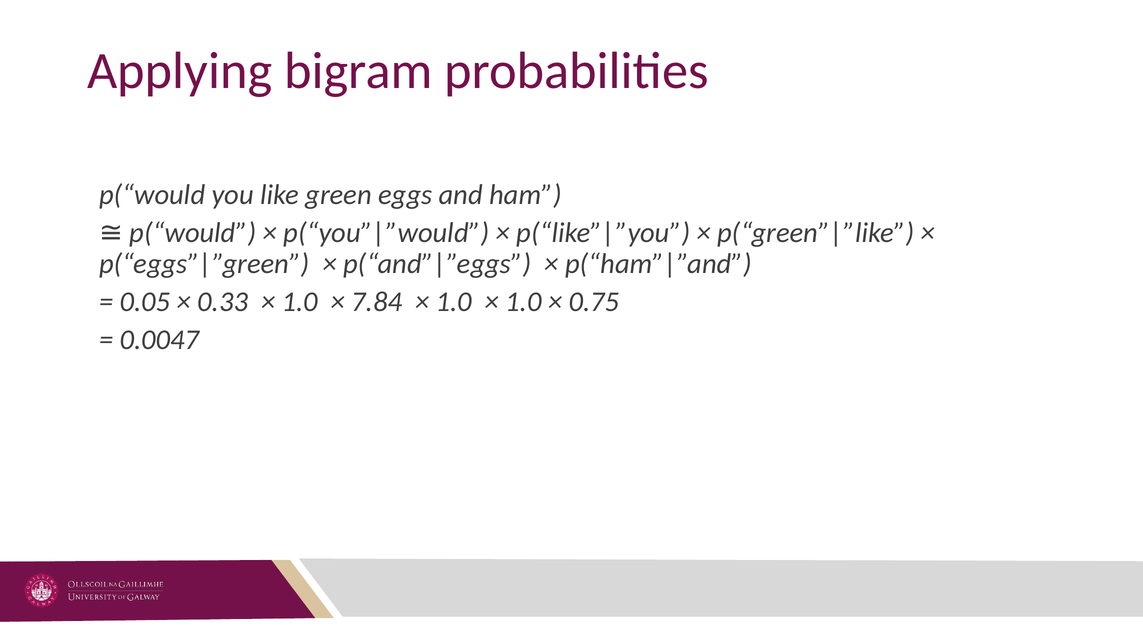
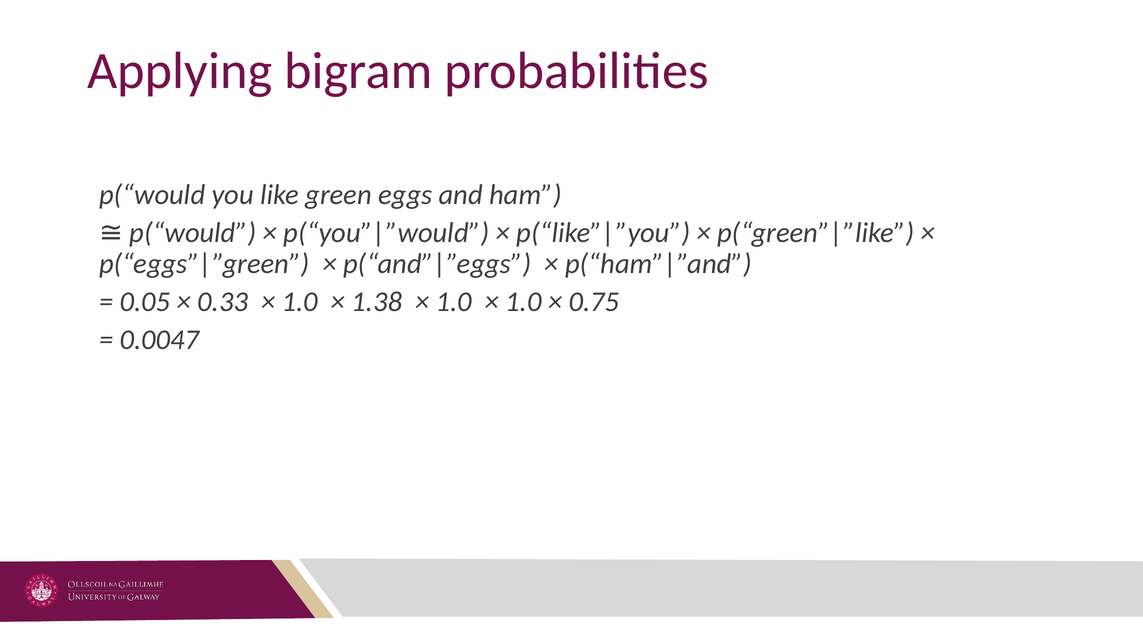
7.84: 7.84 -> 1.38
